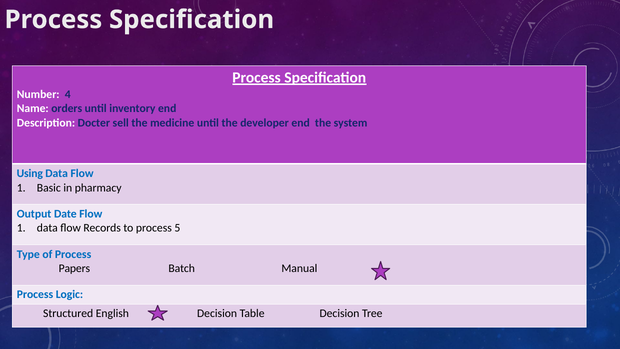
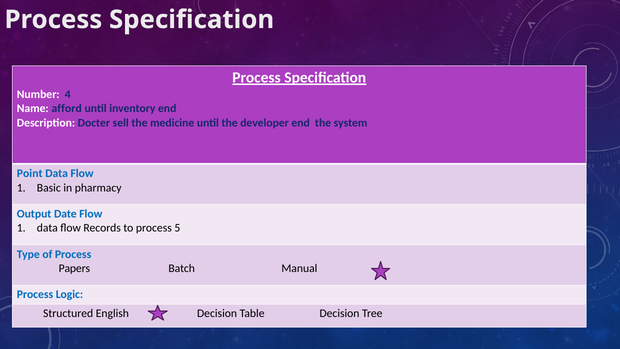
orders: orders -> afford
Using: Using -> Point
